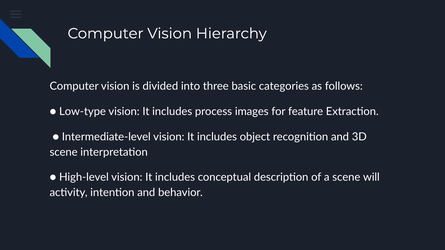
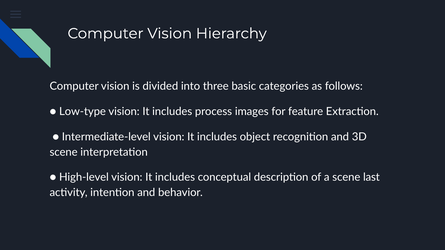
will: will -> last
